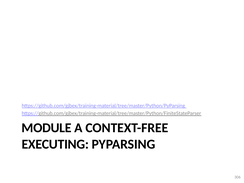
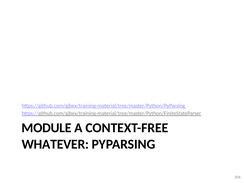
EXECUTING: EXECUTING -> WHATEVER
